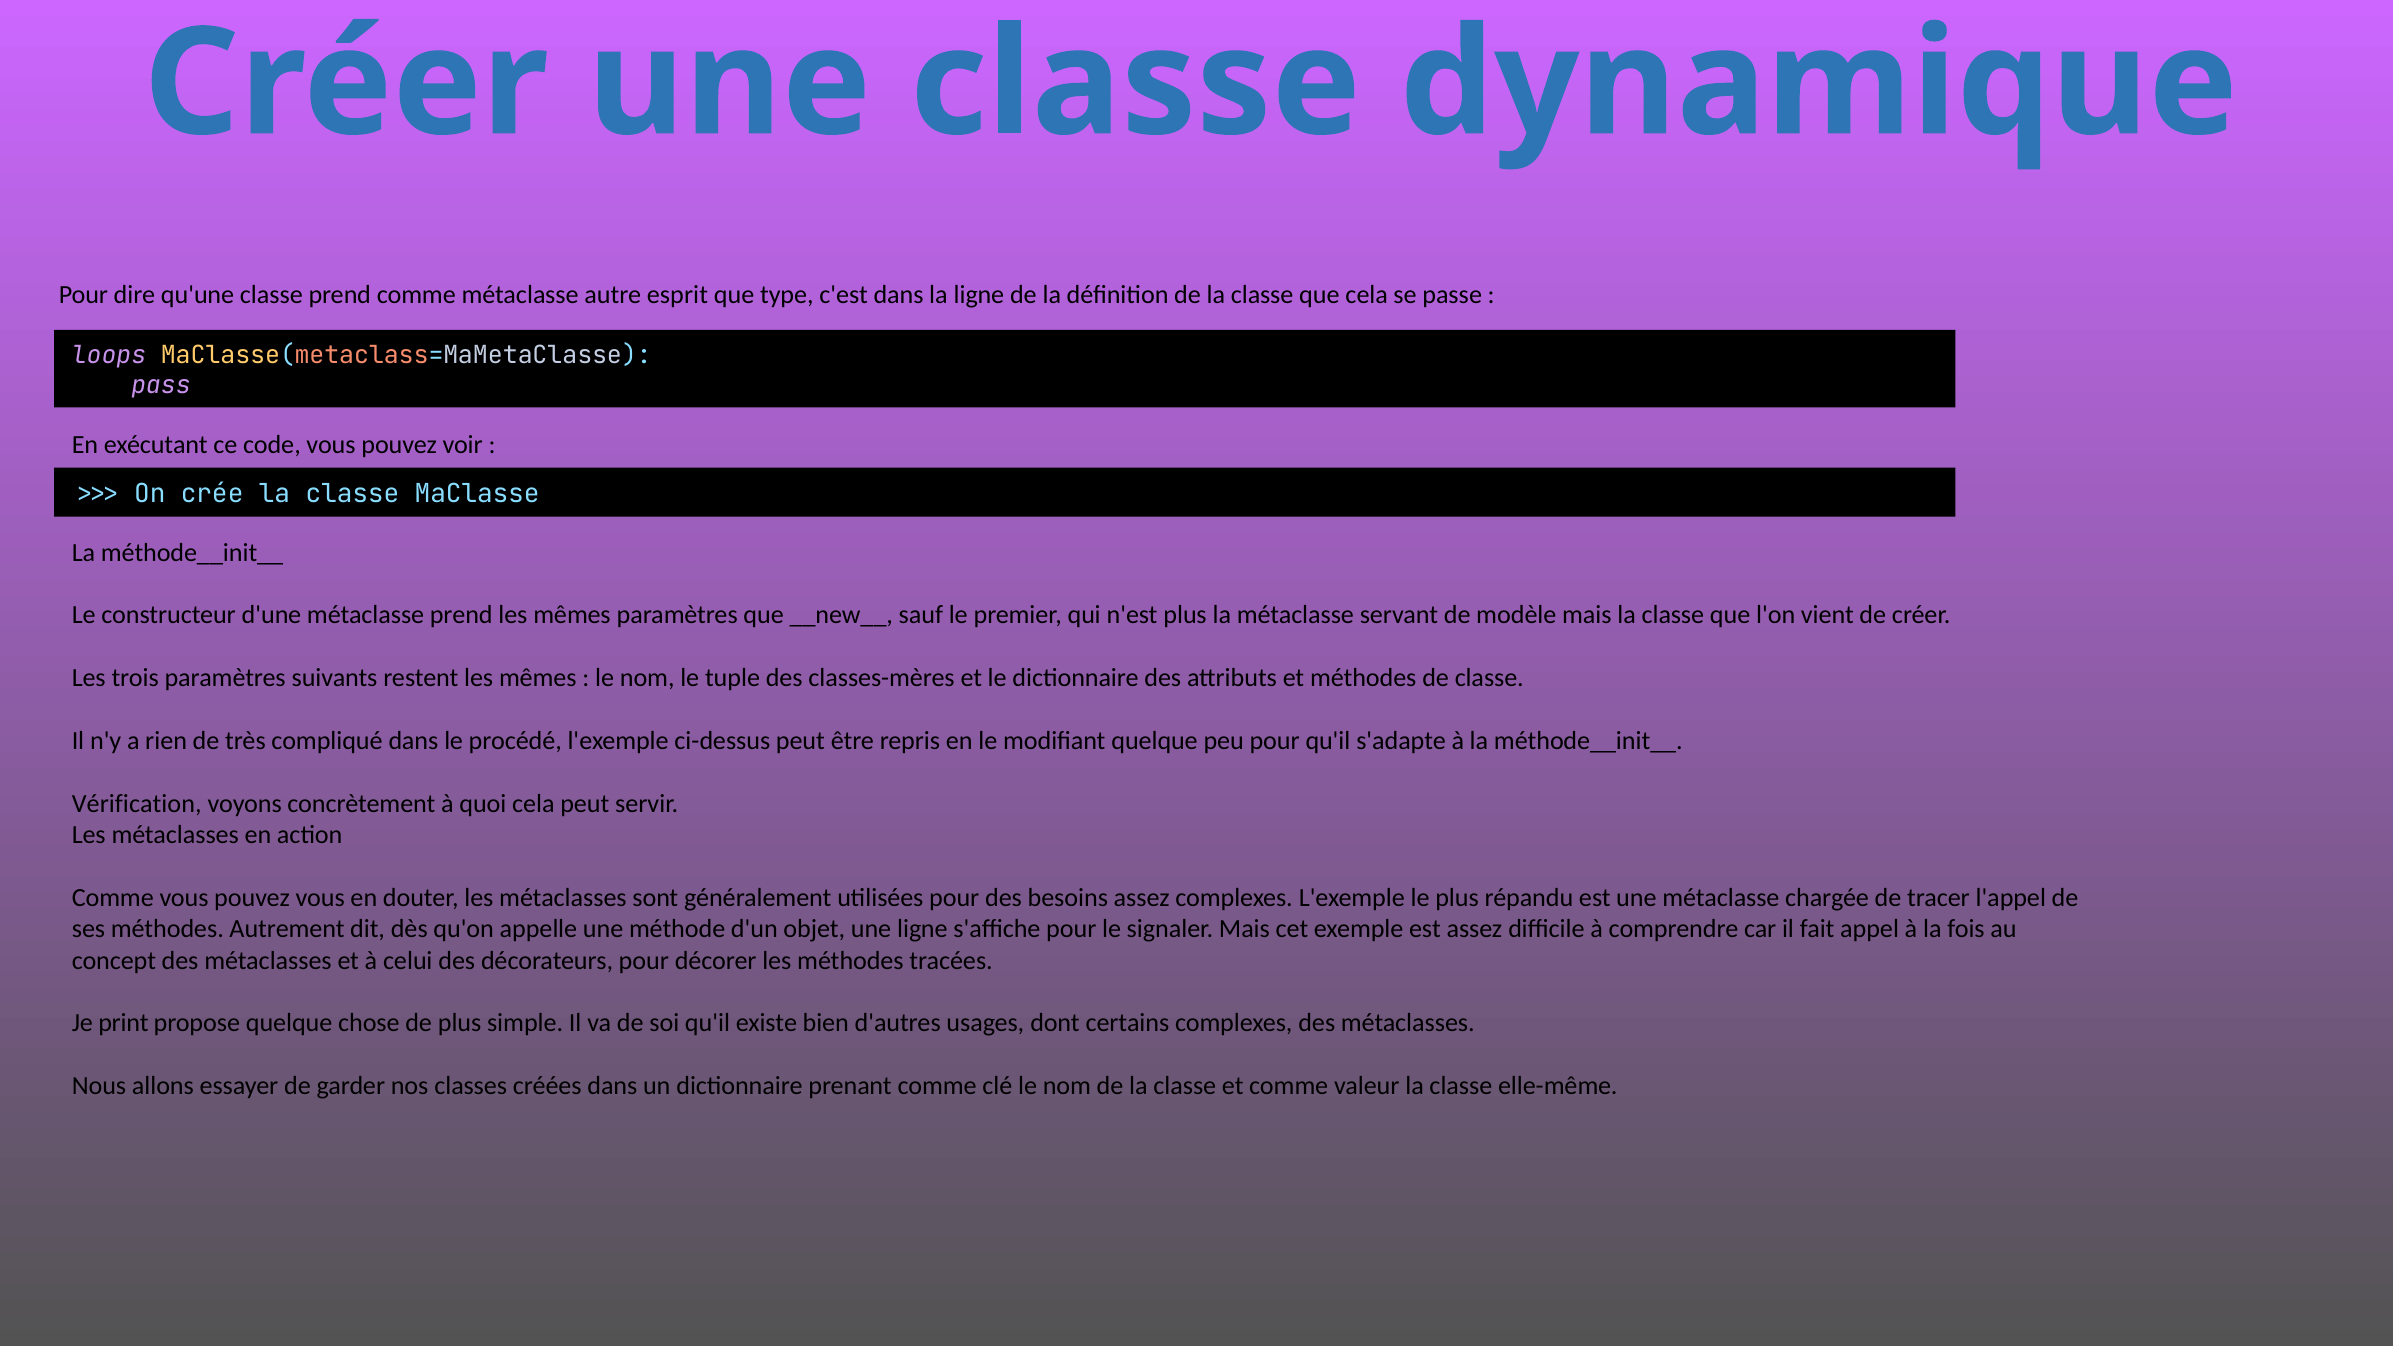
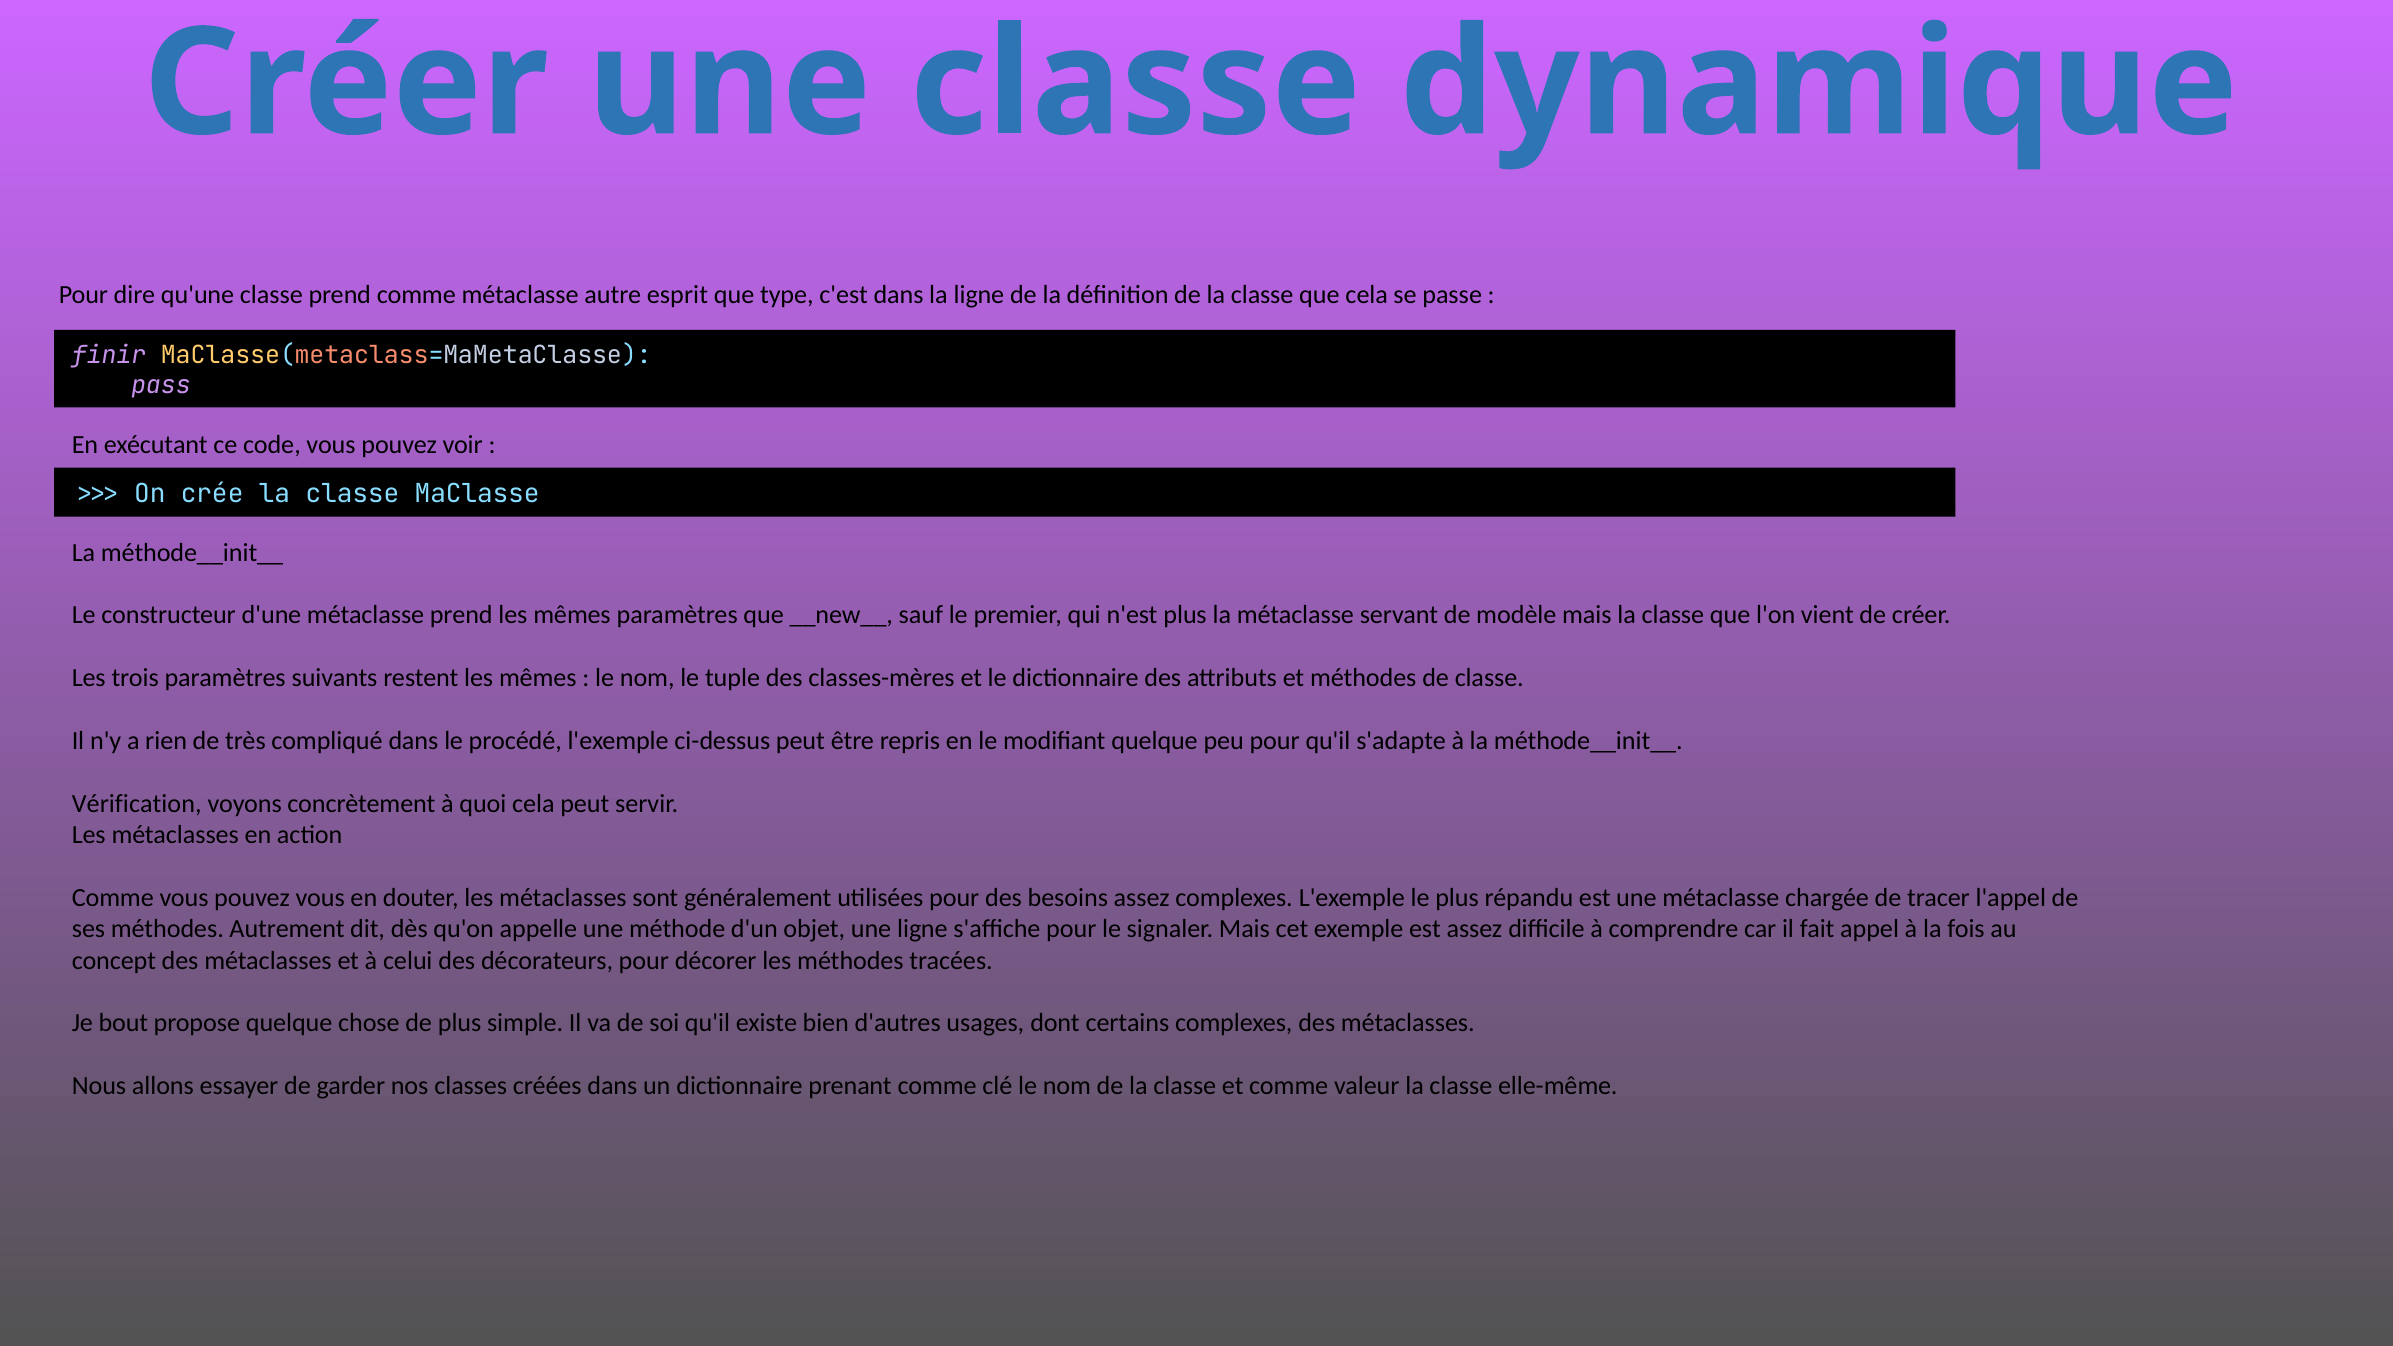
loops: loops -> finir
print: print -> bout
